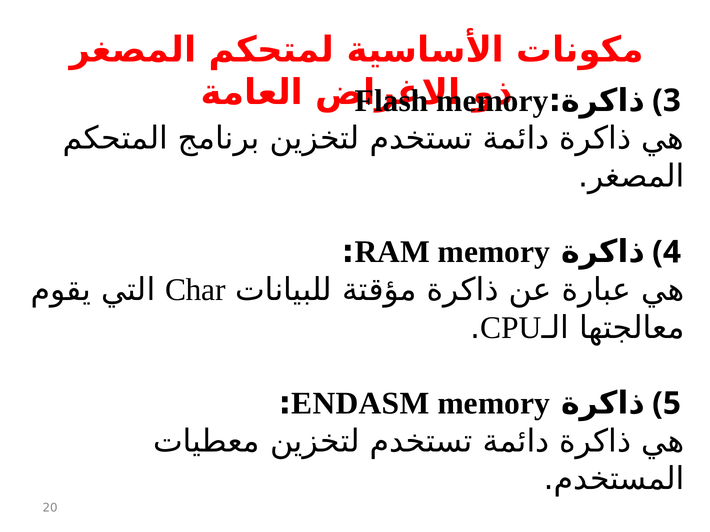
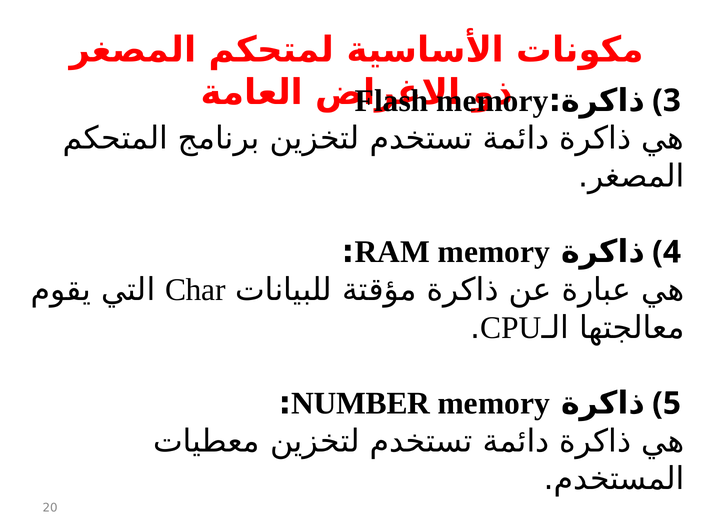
ENDASM: ENDASM -> NUMBER
